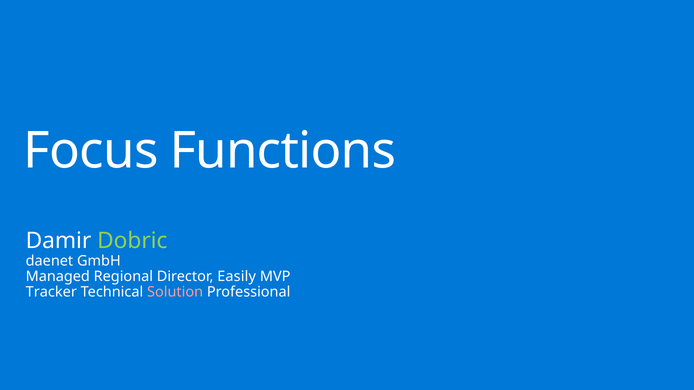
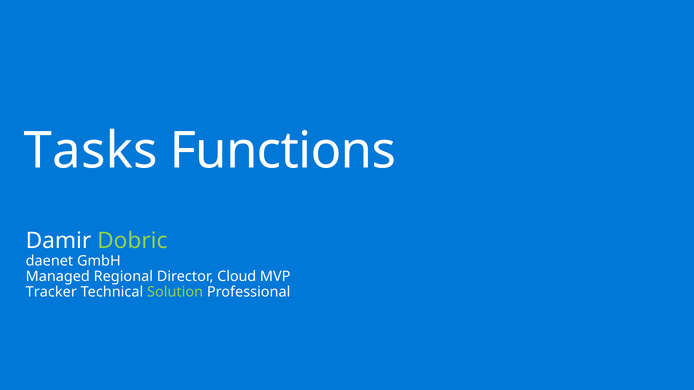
Focus: Focus -> Tasks
Easily: Easily -> Cloud
Solution colour: pink -> light green
